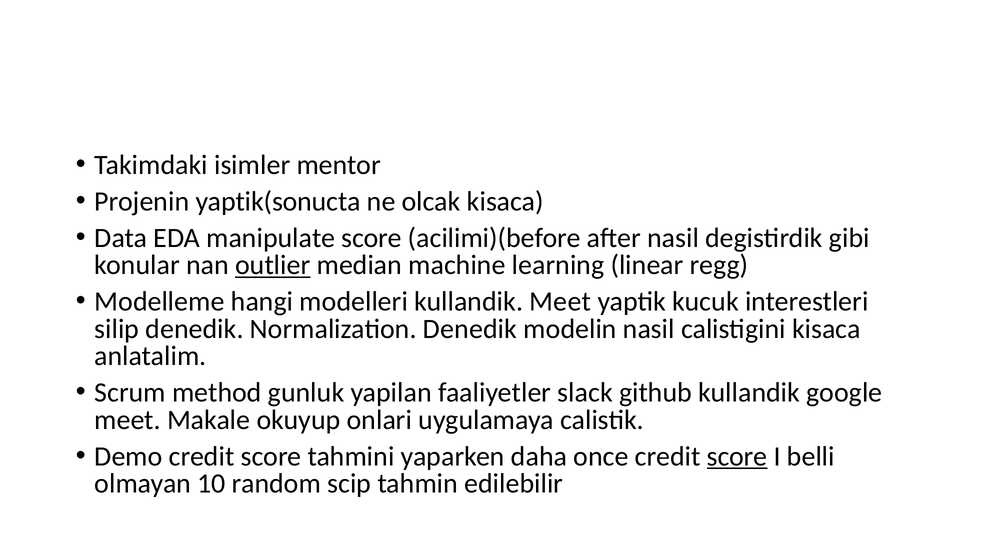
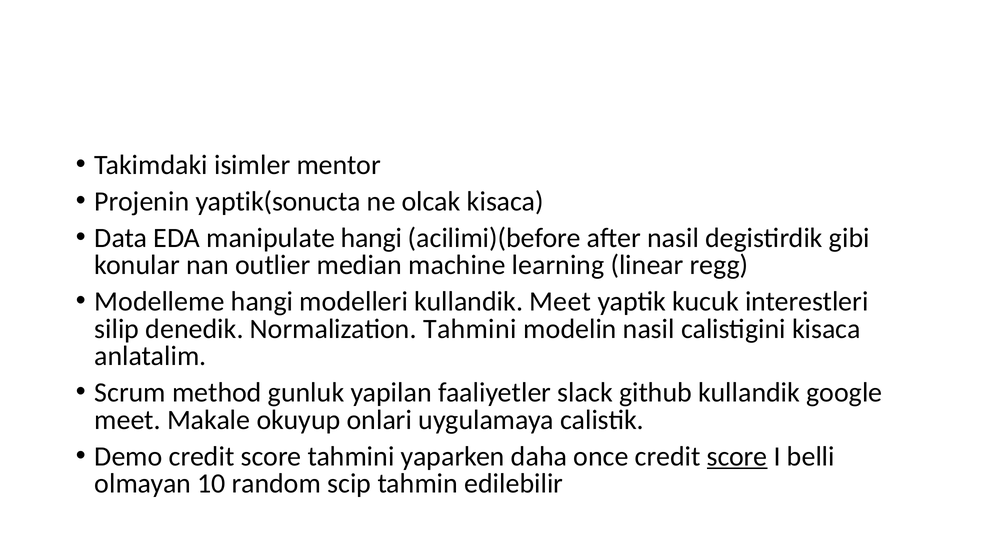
manipulate score: score -> hangi
outlier underline: present -> none
Normalization Denedik: Denedik -> Tahmini
